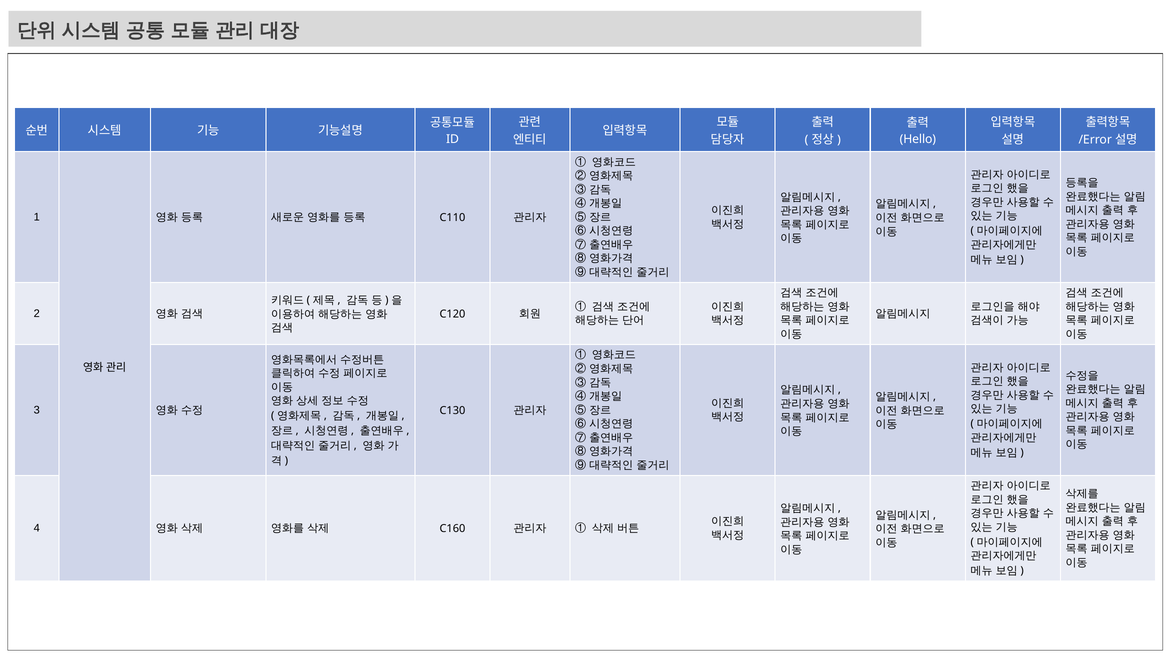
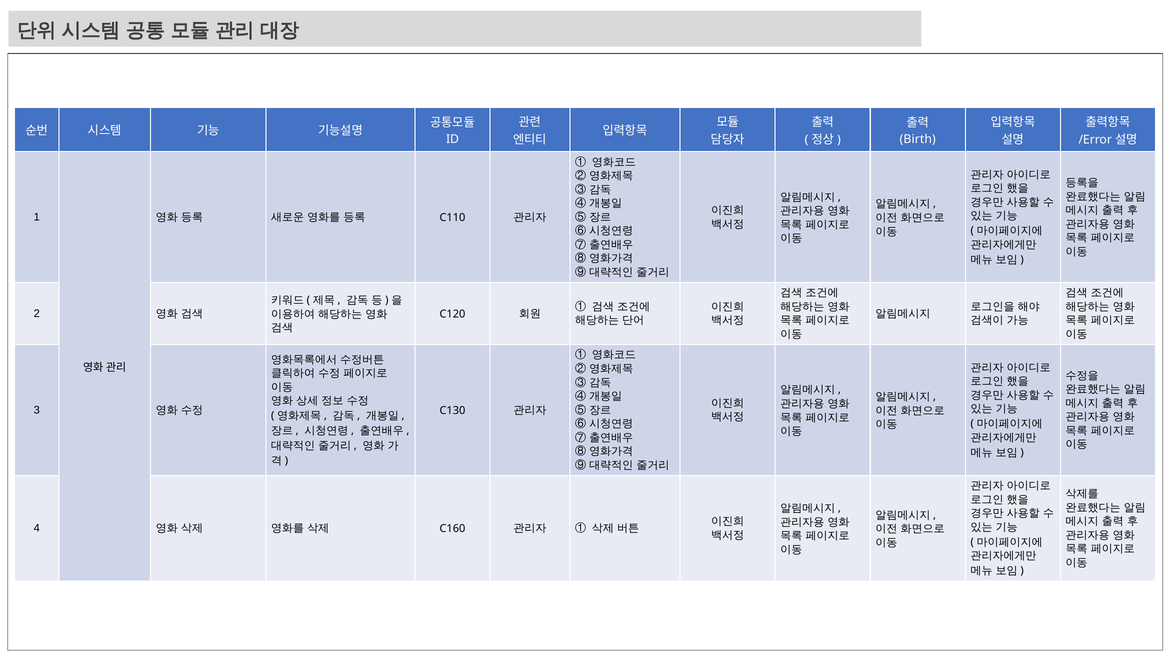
Hello: Hello -> Birth
